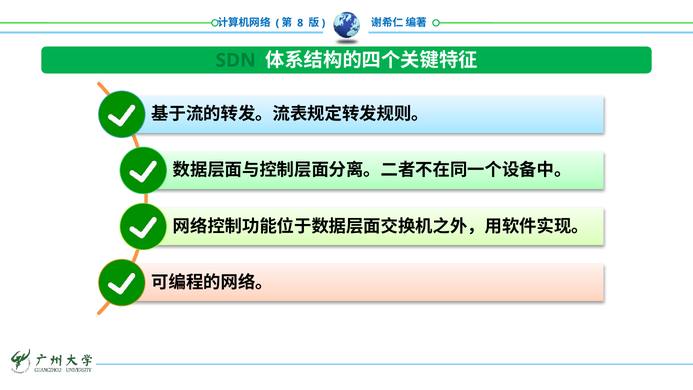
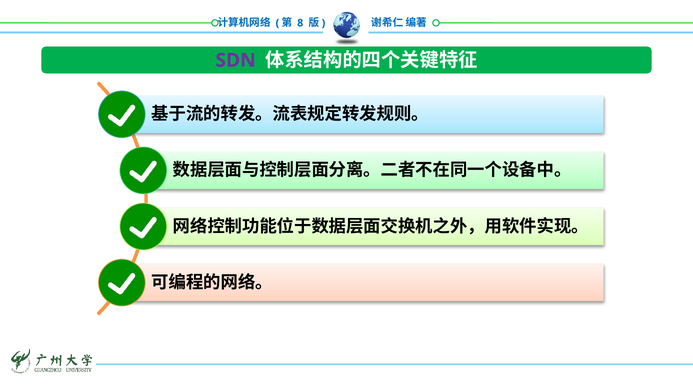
SDN colour: green -> purple
